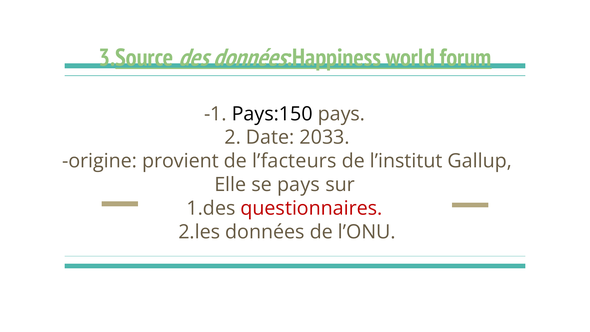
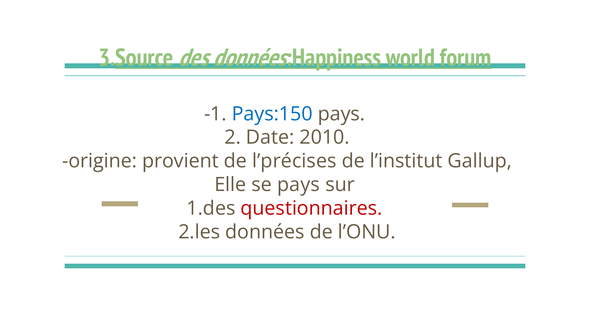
Pays:150 colour: black -> blue
2033: 2033 -> 2010
l’facteurs: l’facteurs -> l’précises
